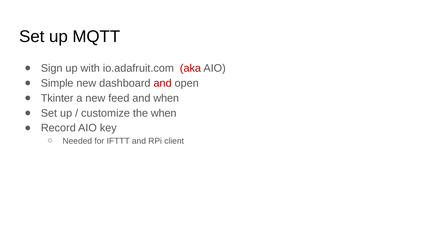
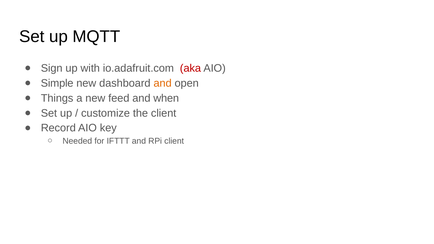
and at (163, 83) colour: red -> orange
Tkinter: Tkinter -> Things
the when: when -> client
